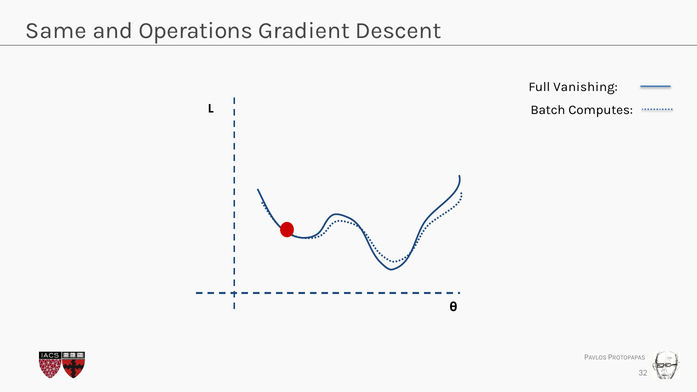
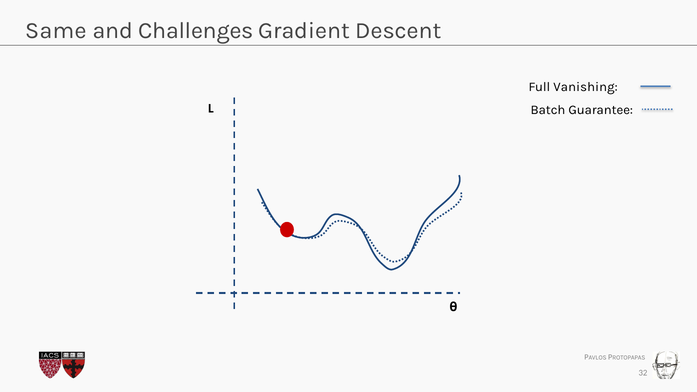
Operations: Operations -> Challenges
Computes: Computes -> Guarantee
